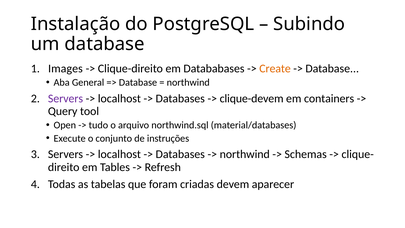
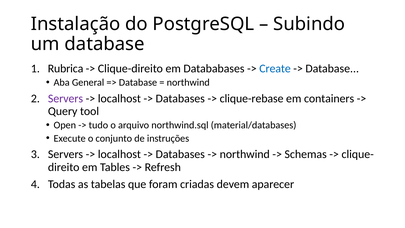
Images: Images -> Rubrica
Create colour: orange -> blue
clique-devem: clique-devem -> clique-rebase
